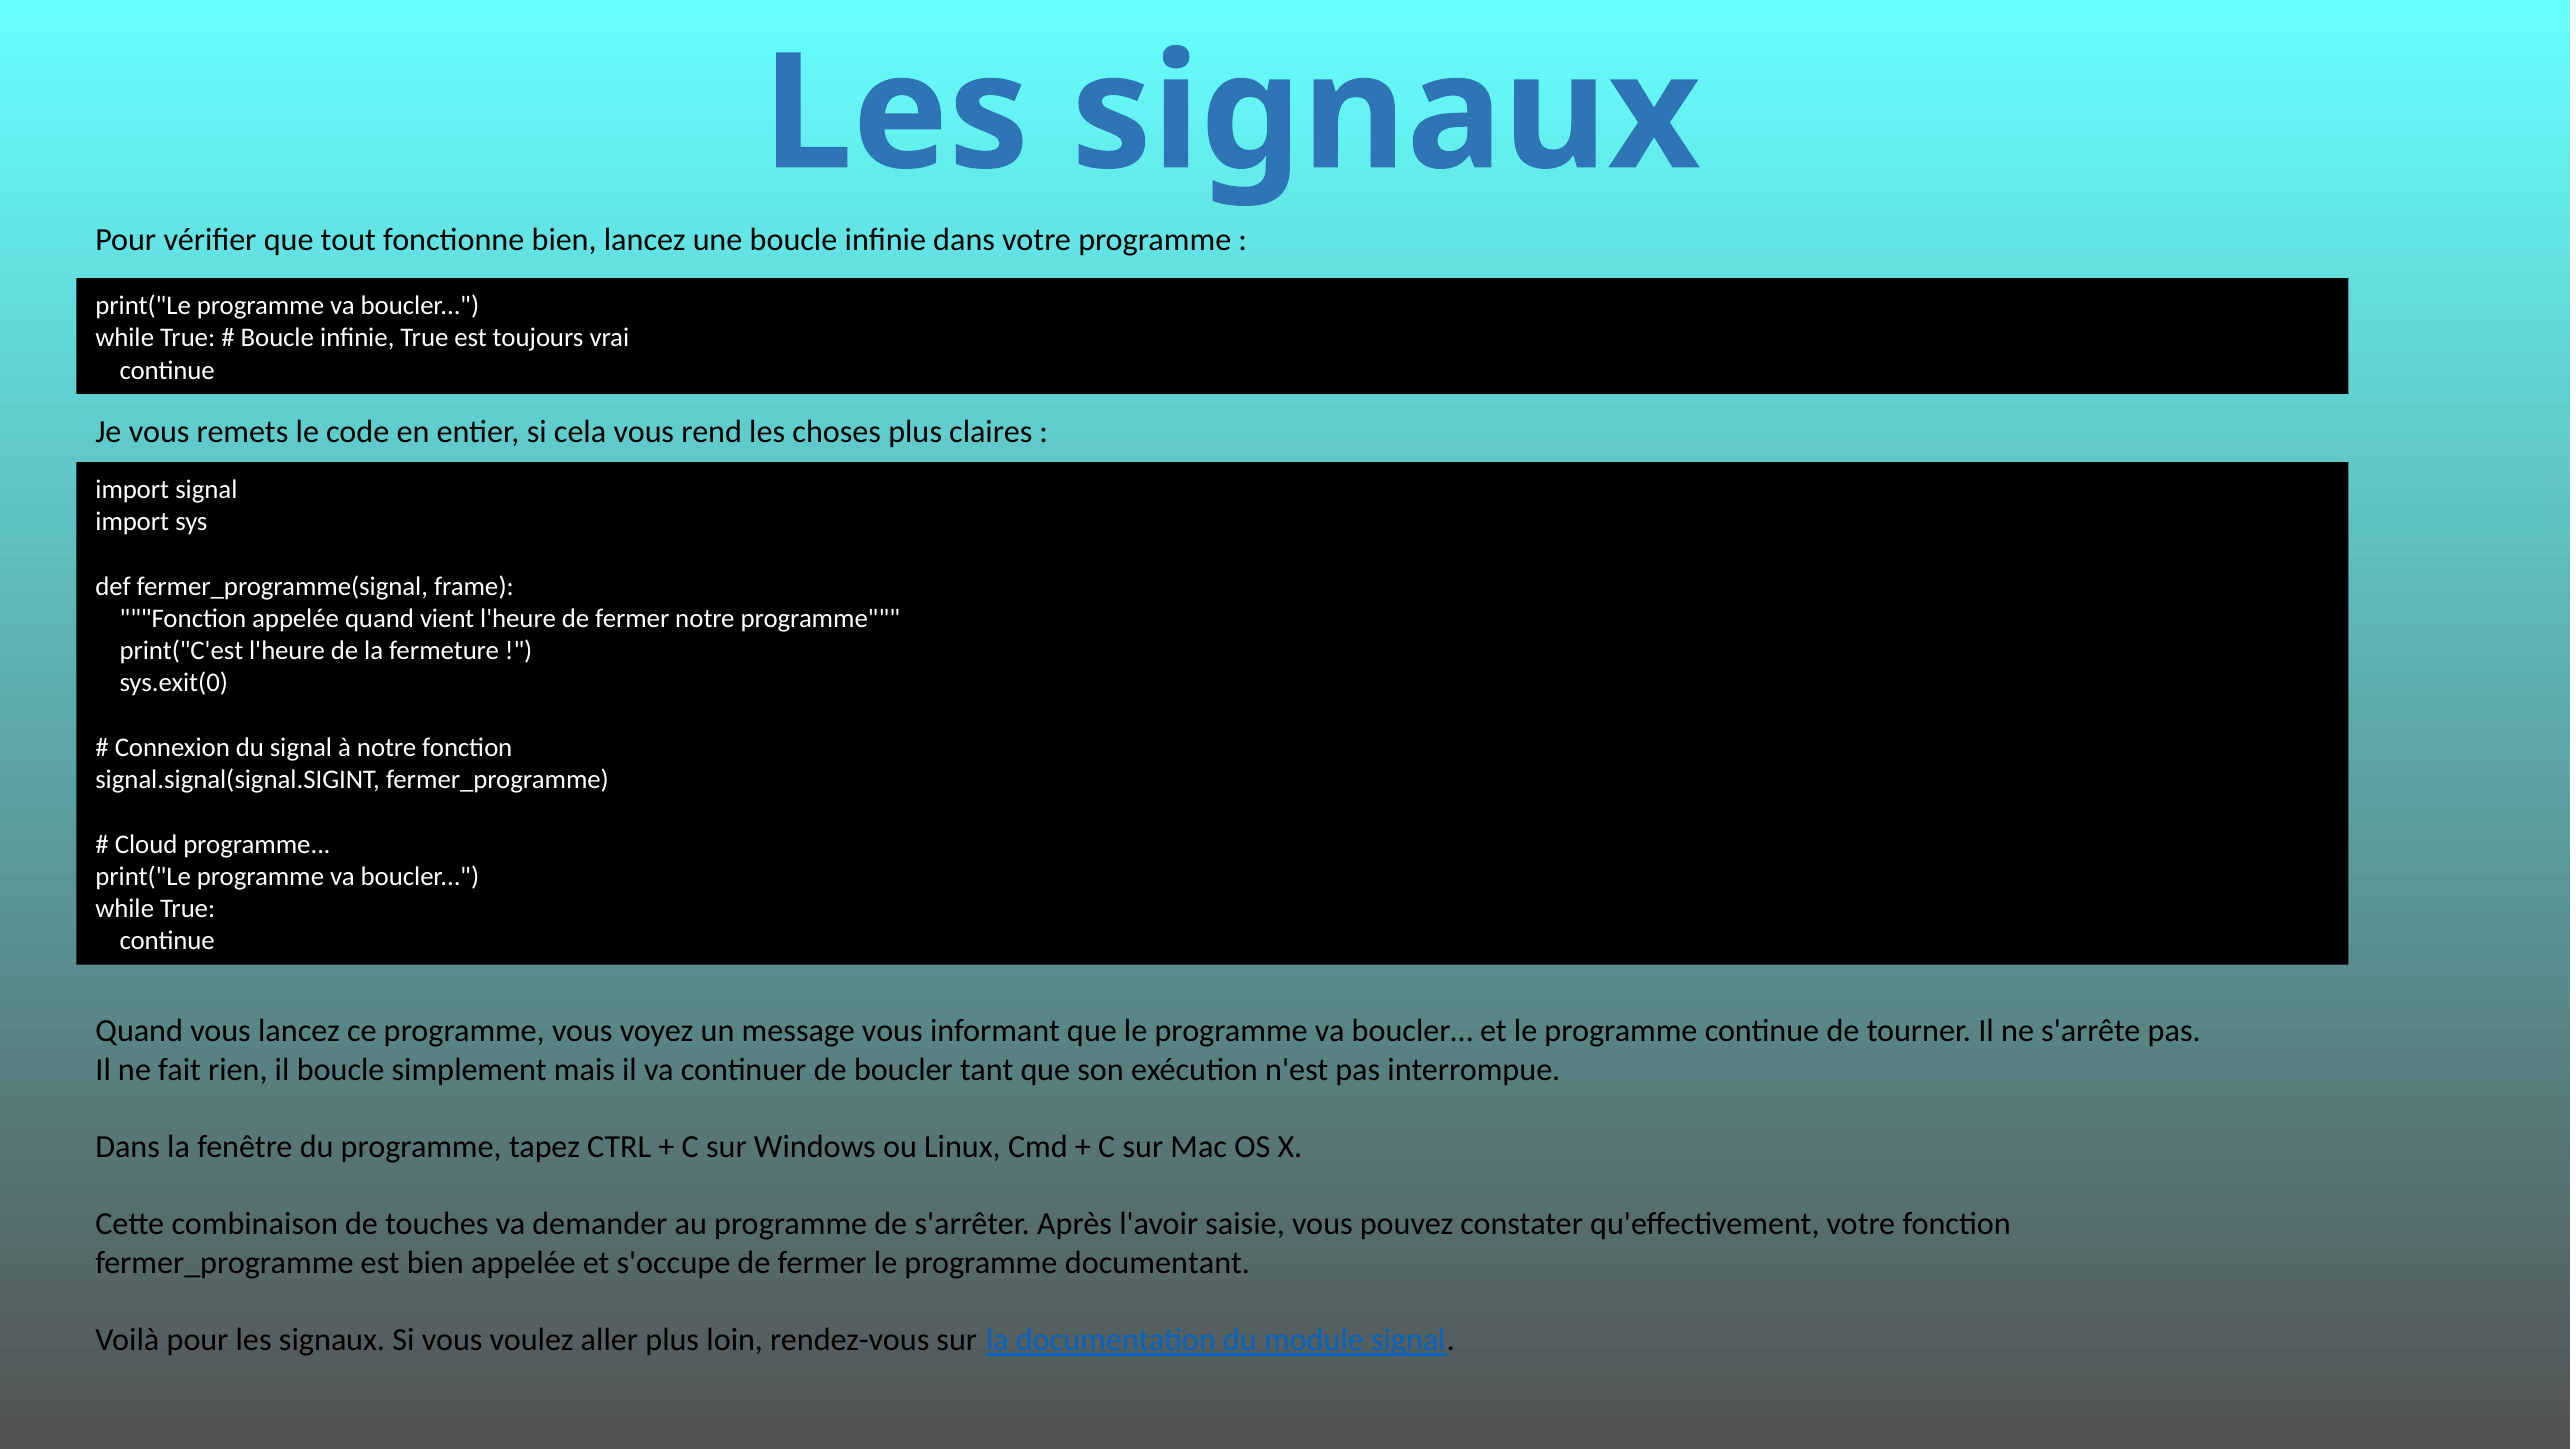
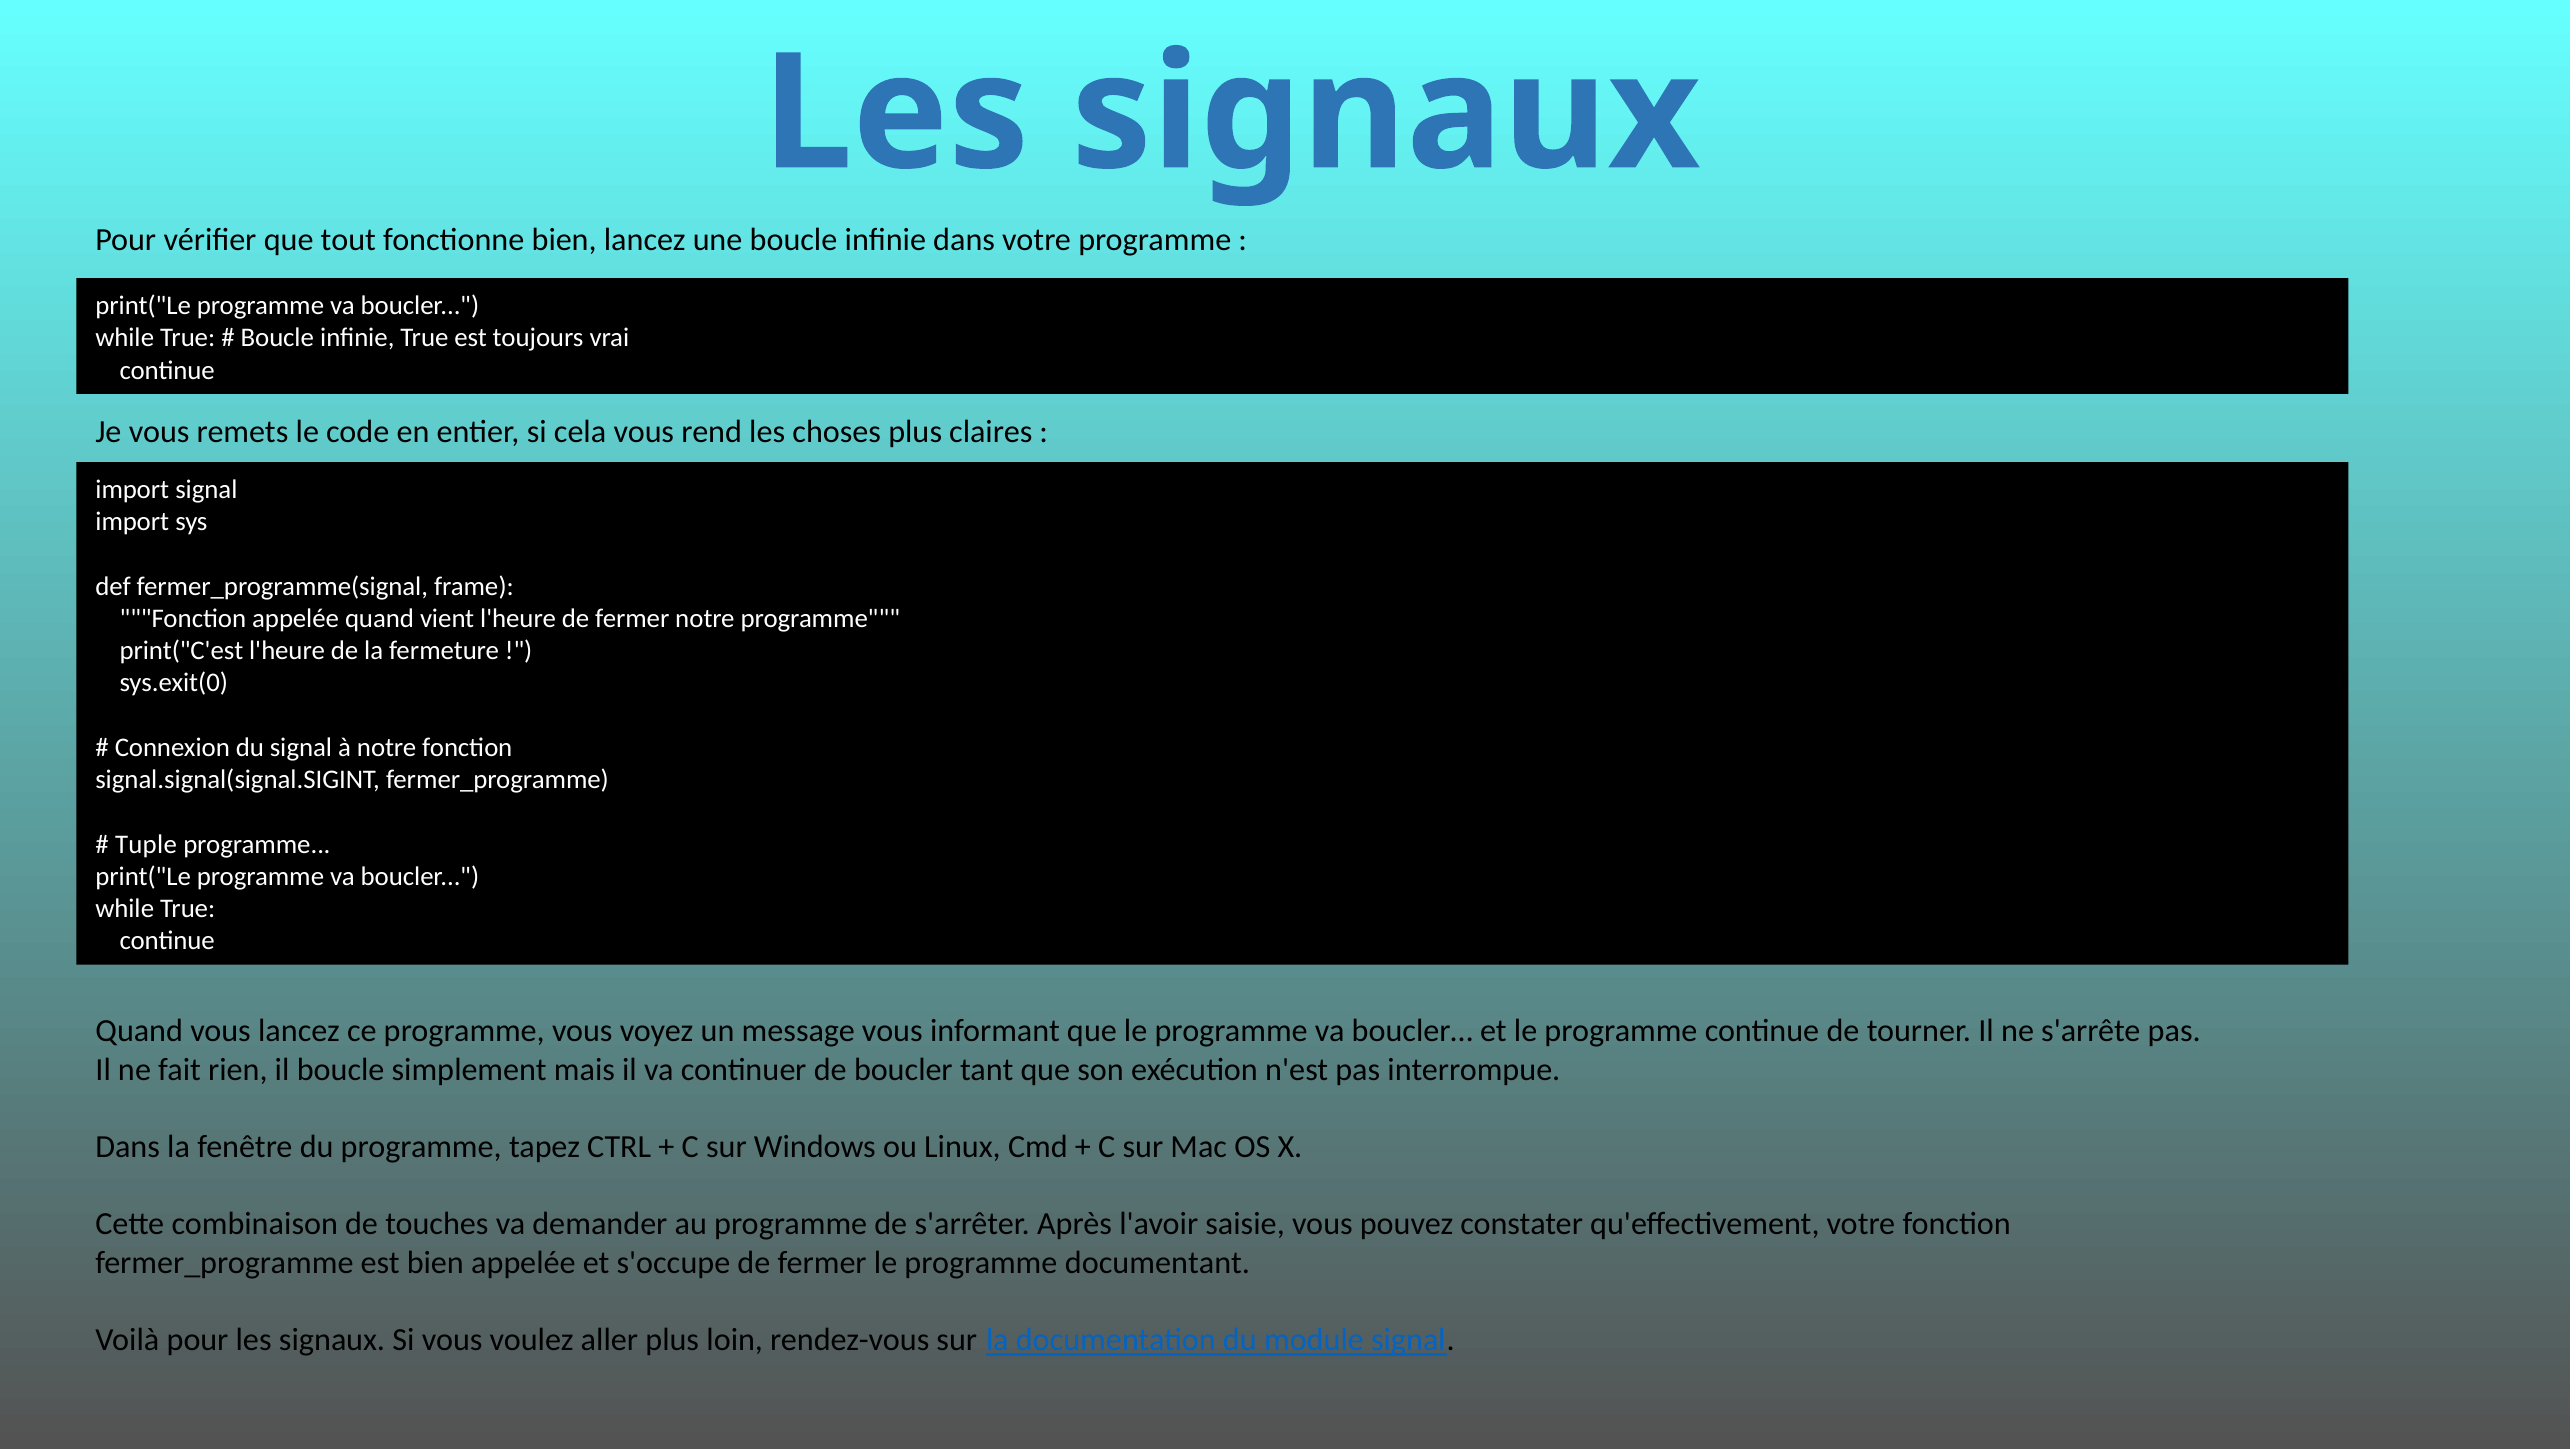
Cloud: Cloud -> Tuple
